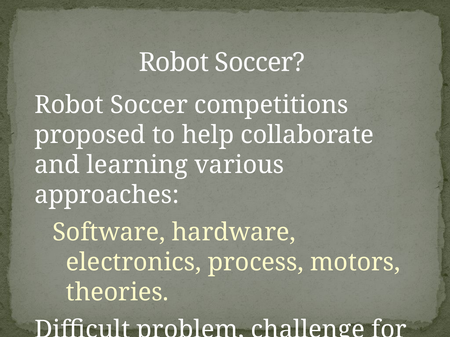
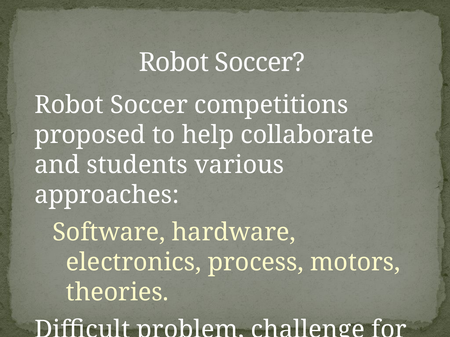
learning: learning -> students
